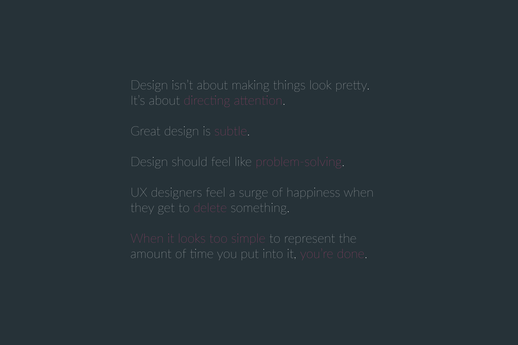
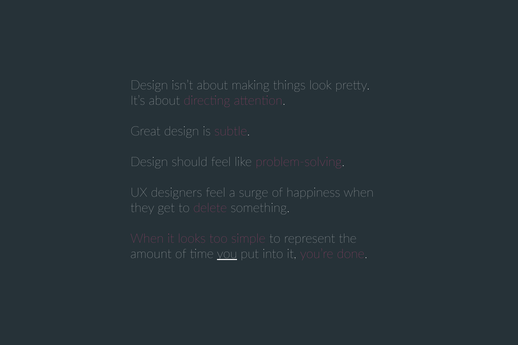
you underline: none -> present
